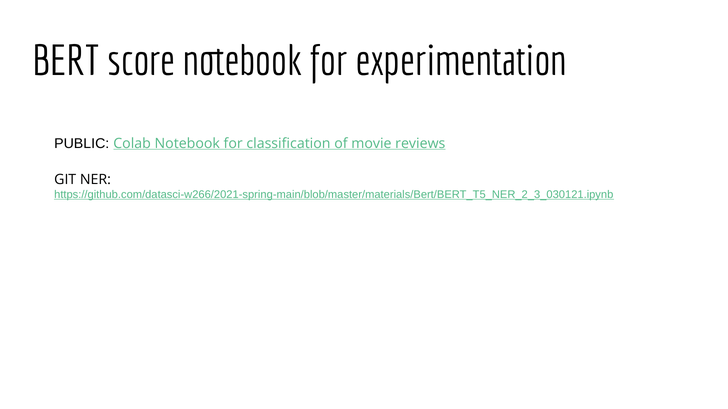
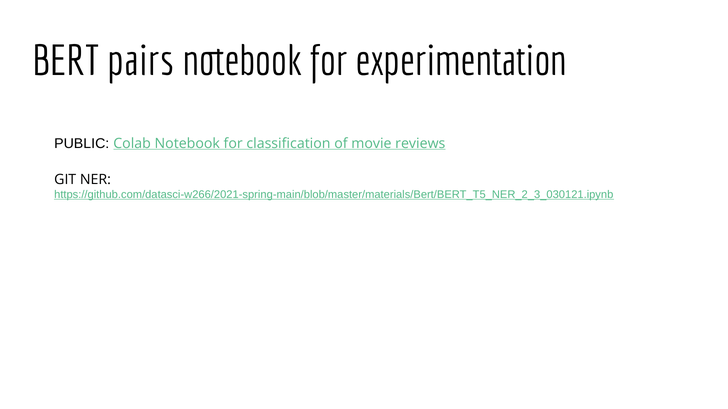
score: score -> pairs
